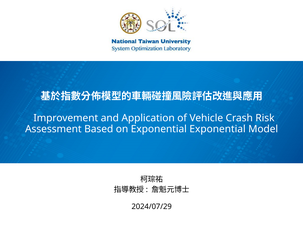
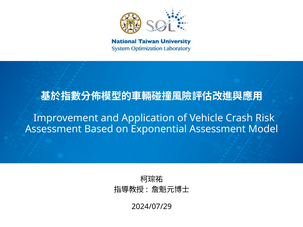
Exponential Exponential: Exponential -> Assessment
